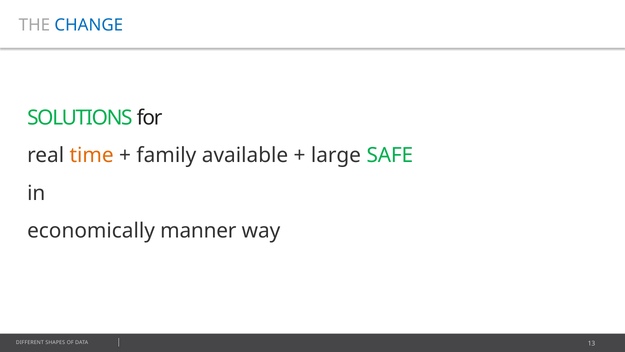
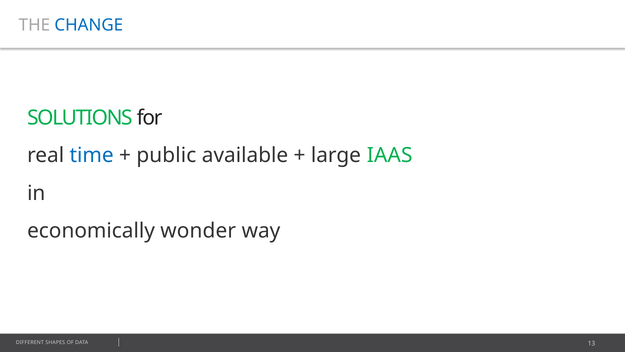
time colour: orange -> blue
family: family -> public
SAFE: SAFE -> IAAS
manner: manner -> wonder
